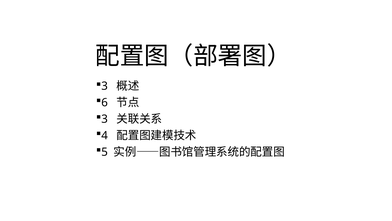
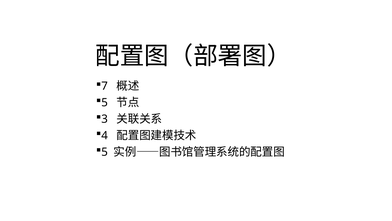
3 at (105, 86): 3 -> 7
6 at (105, 102): 6 -> 5
